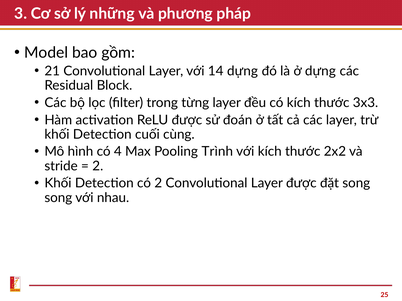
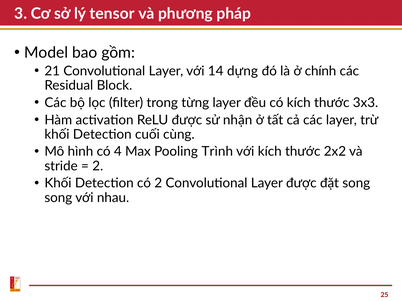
những: những -> tensor
ở dựng: dựng -> chính
đoán: đoán -> nhận
